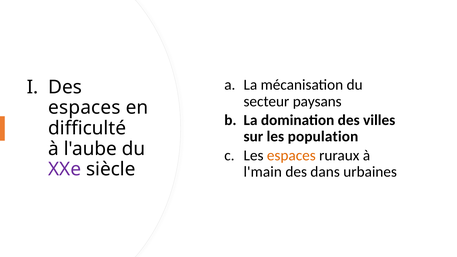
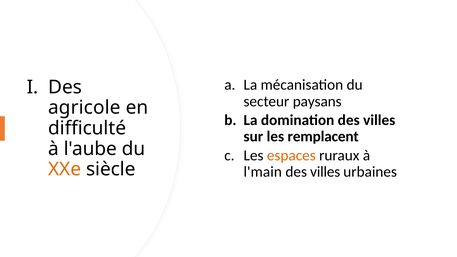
espaces at (84, 108): espaces -> agricole
population: population -> remplacent
XXe colour: purple -> orange
dans at (325, 172): dans -> villes
